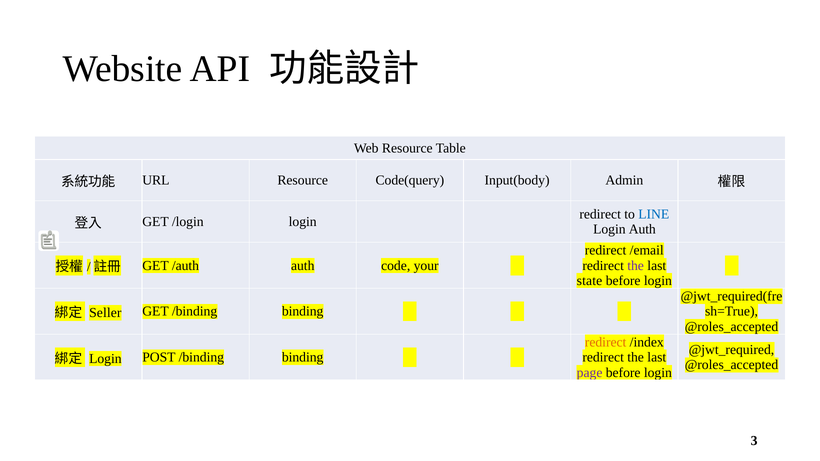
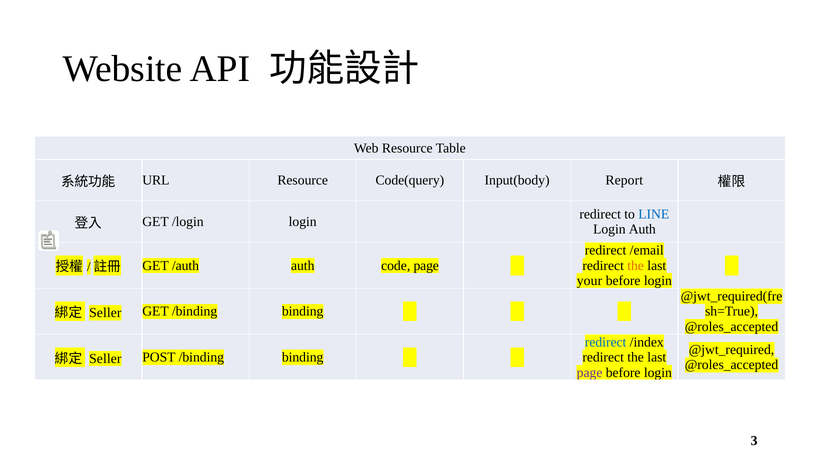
Admin: Admin -> Report
the at (636, 266) colour: purple -> orange
code your: your -> page
state: state -> your
redirect at (606, 342) colour: orange -> blue
Login at (105, 359): Login -> Seller
